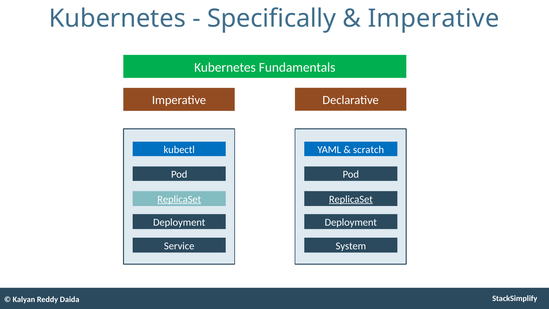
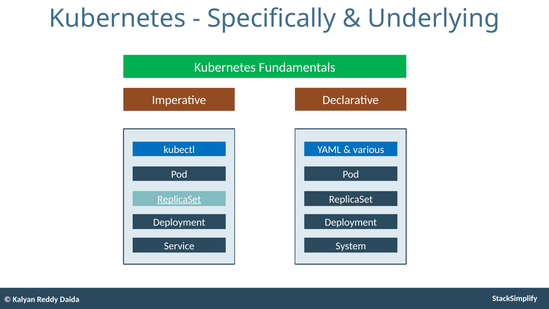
Imperative at (433, 18): Imperative -> Underlying
scratch: scratch -> various
ReplicaSet at (351, 199) underline: present -> none
